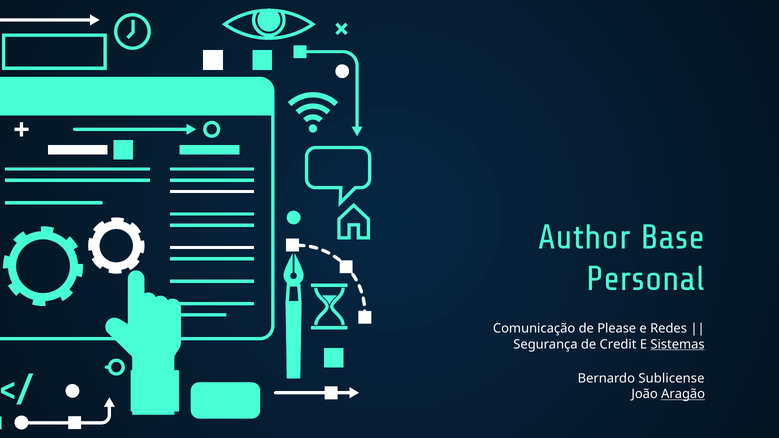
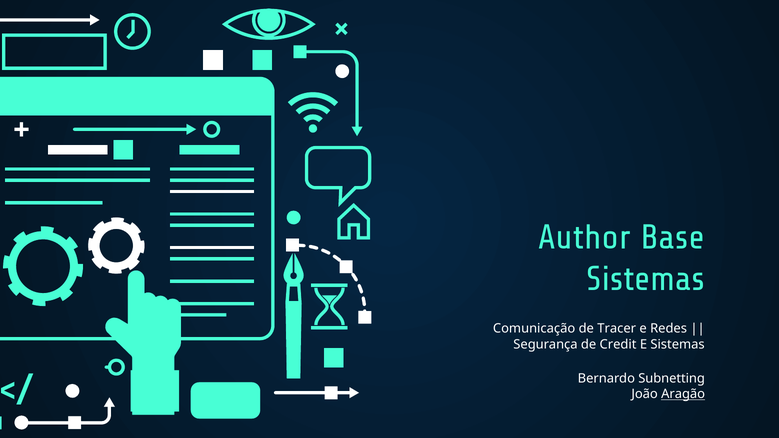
Personal at (646, 279): Personal -> Sistemas
Please: Please -> Tracer
Sistemas at (678, 344) underline: present -> none
Sublicense: Sublicense -> Subnetting
